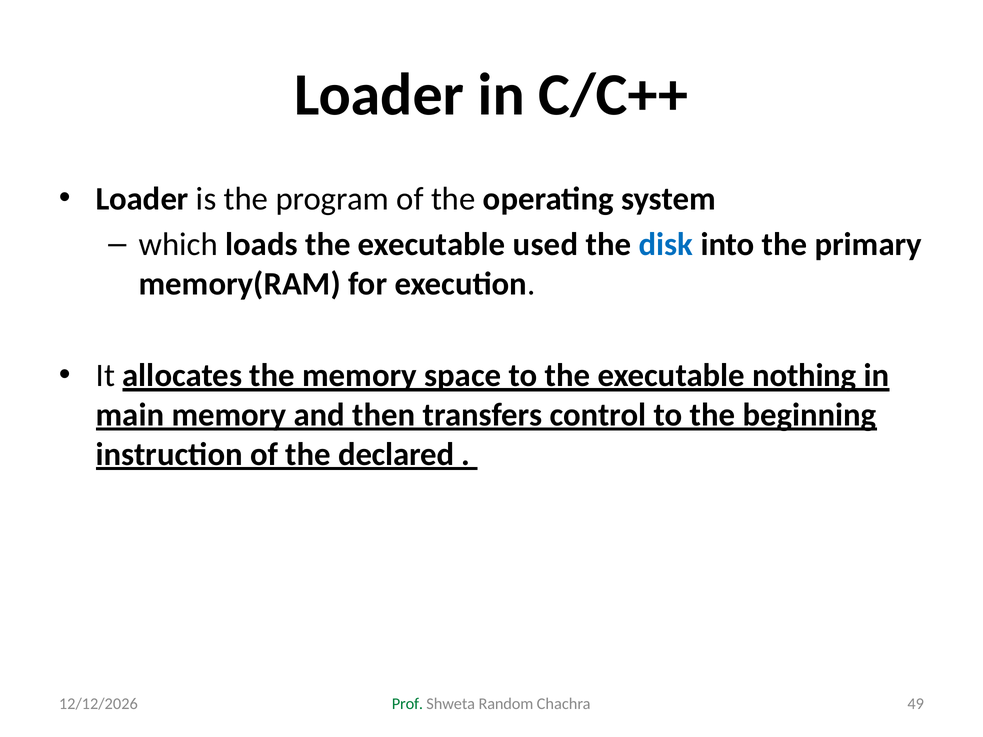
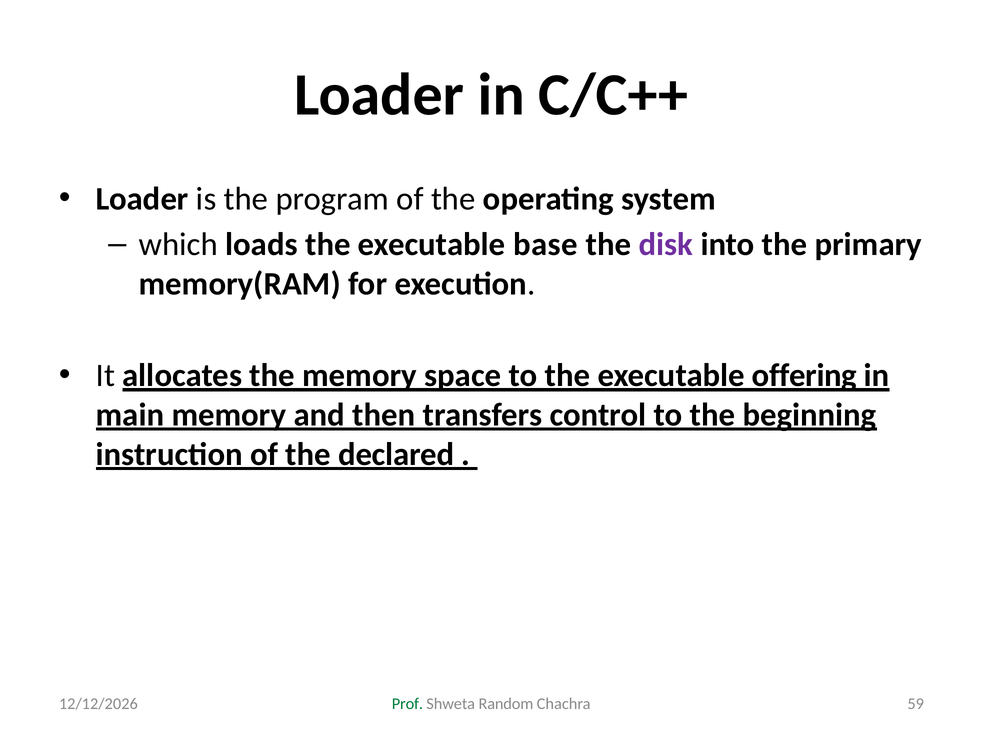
used: used -> base
disk colour: blue -> purple
nothing: nothing -> offering
49: 49 -> 59
